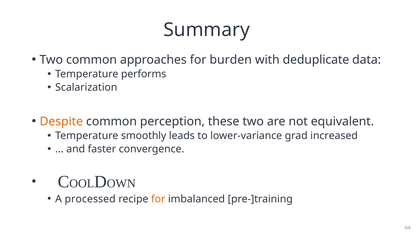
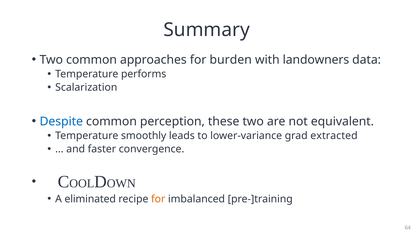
deduplicate: deduplicate -> landowners
Despite colour: orange -> blue
increased: increased -> extracted
processed: processed -> eliminated
